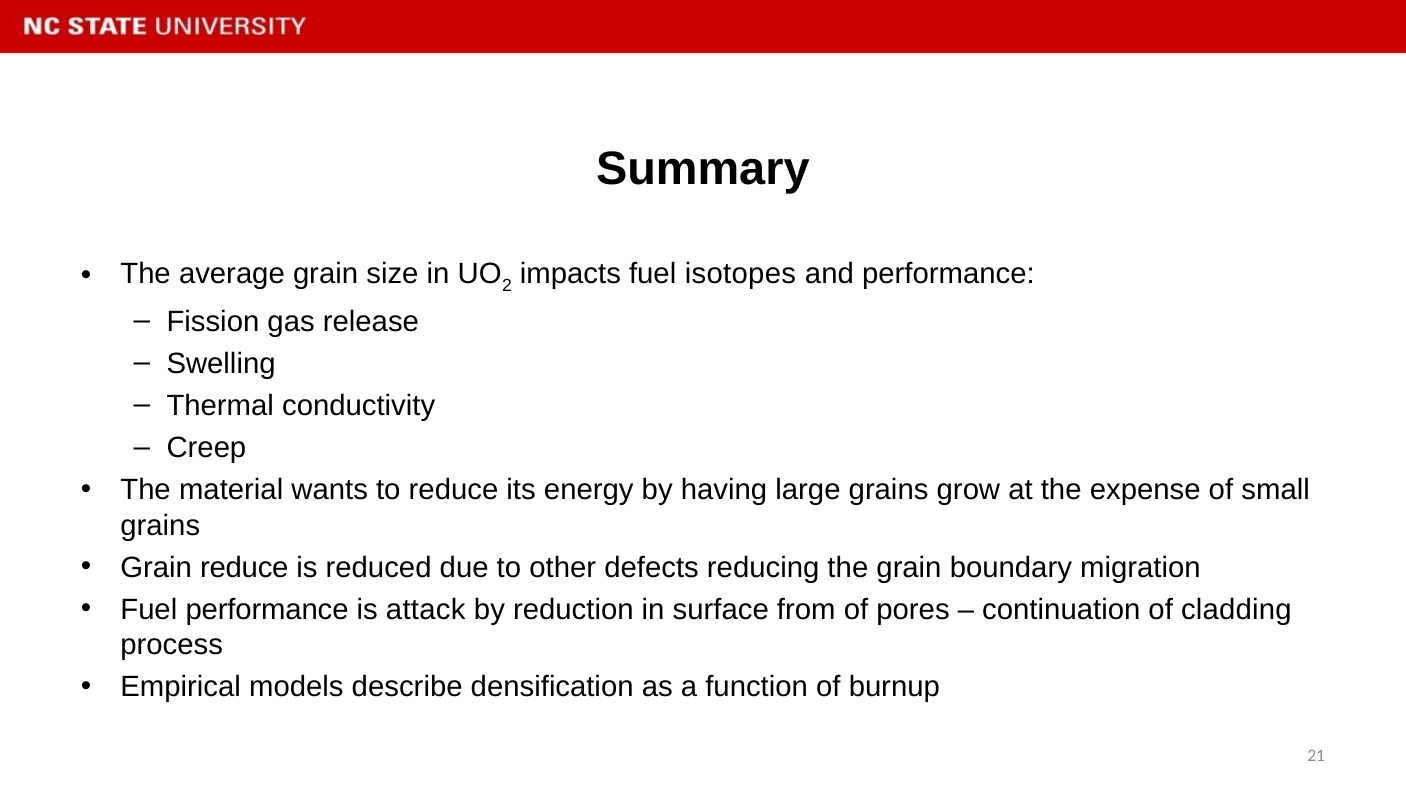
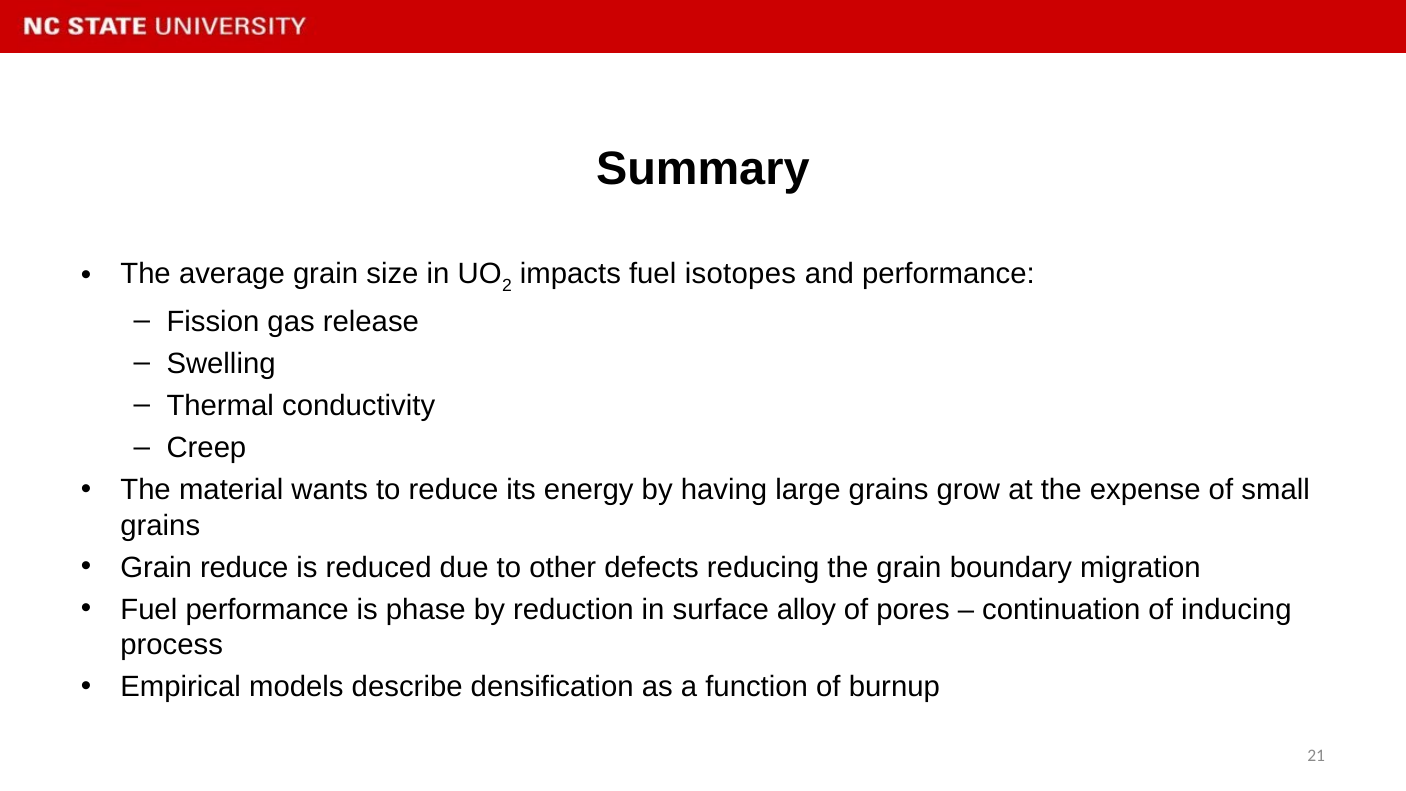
attack: attack -> phase
from: from -> alloy
cladding: cladding -> inducing
